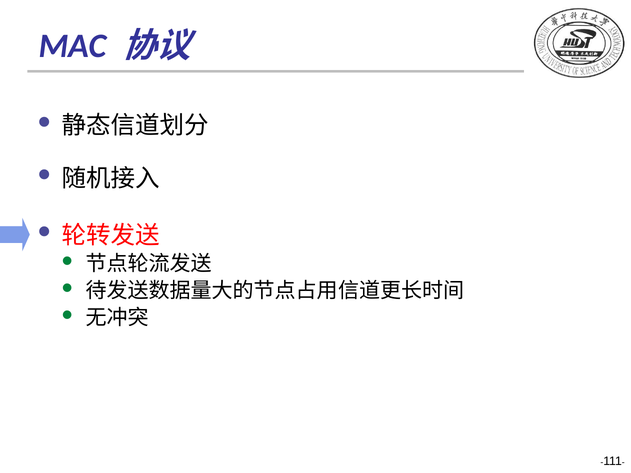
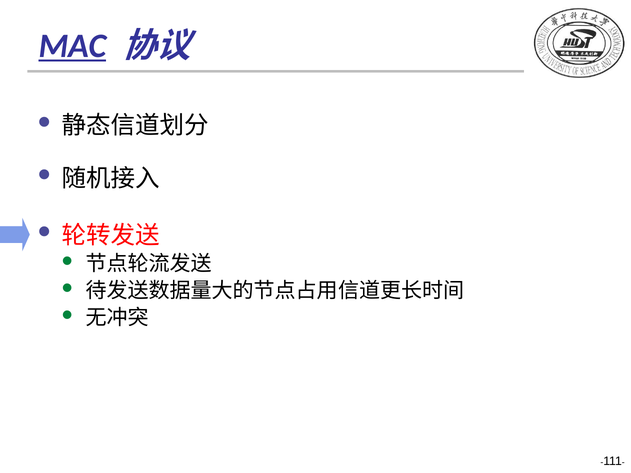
MAC underline: none -> present
